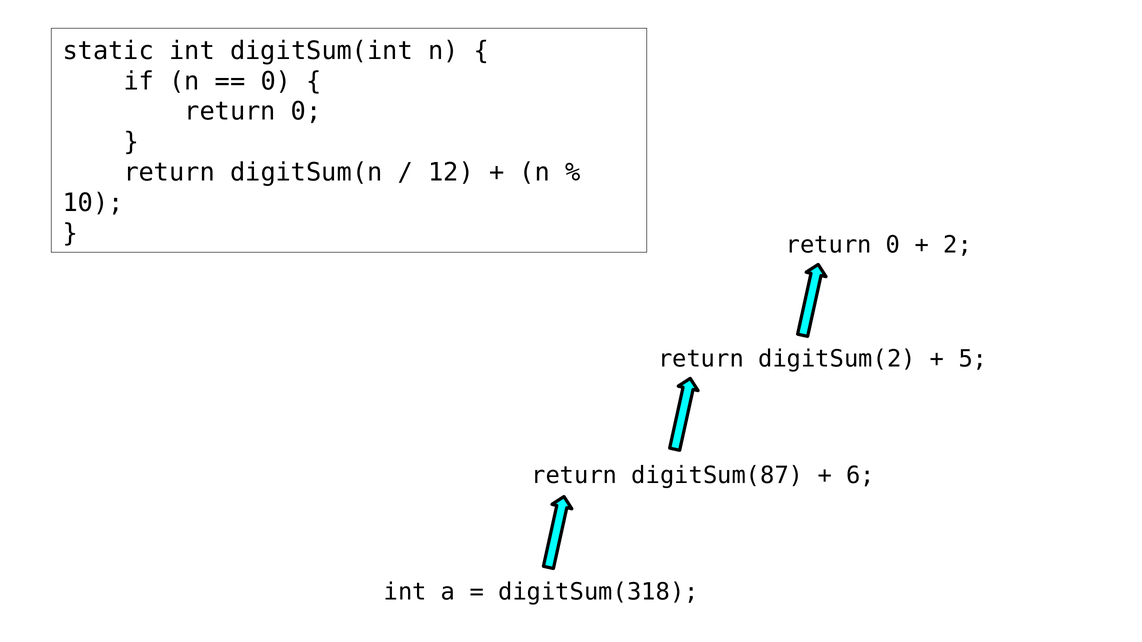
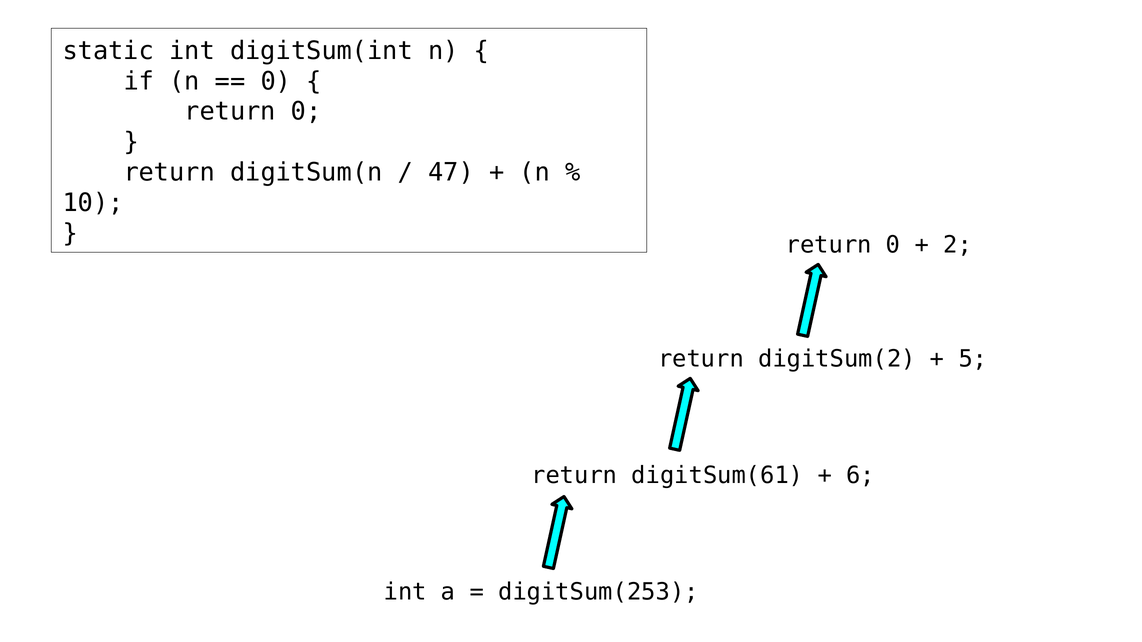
12: 12 -> 47
digitSum(87: digitSum(87 -> digitSum(61
digitSum(318: digitSum(318 -> digitSum(253
